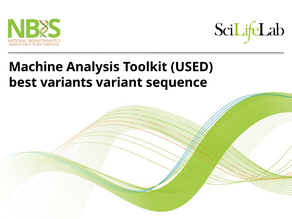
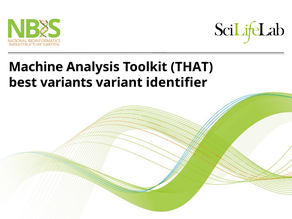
USED: USED -> THAT
sequence: sequence -> identifier
